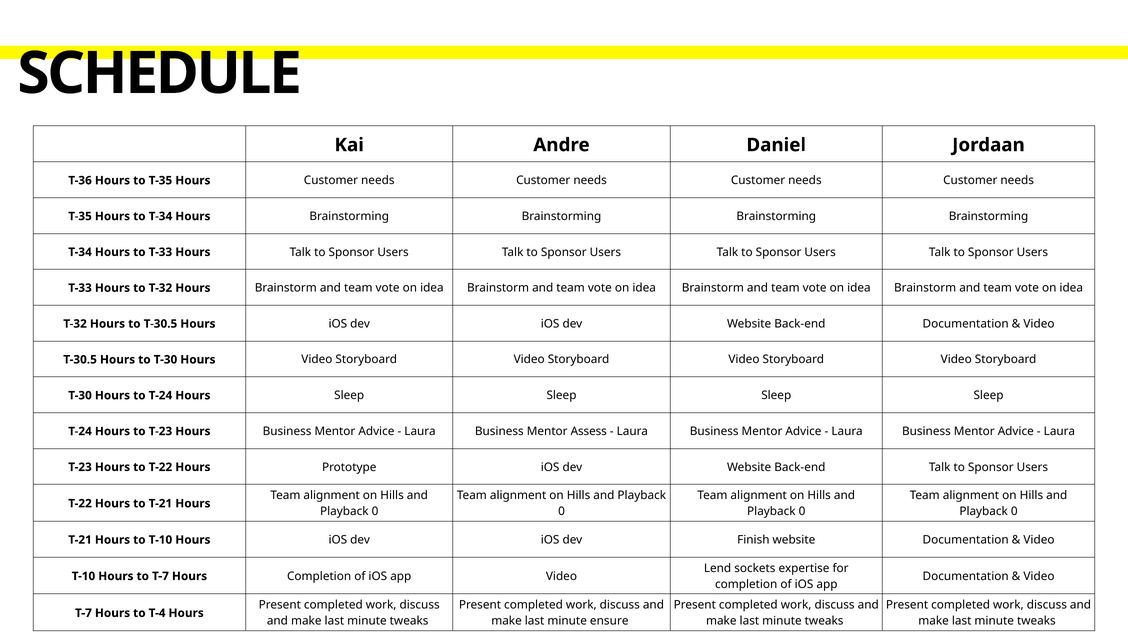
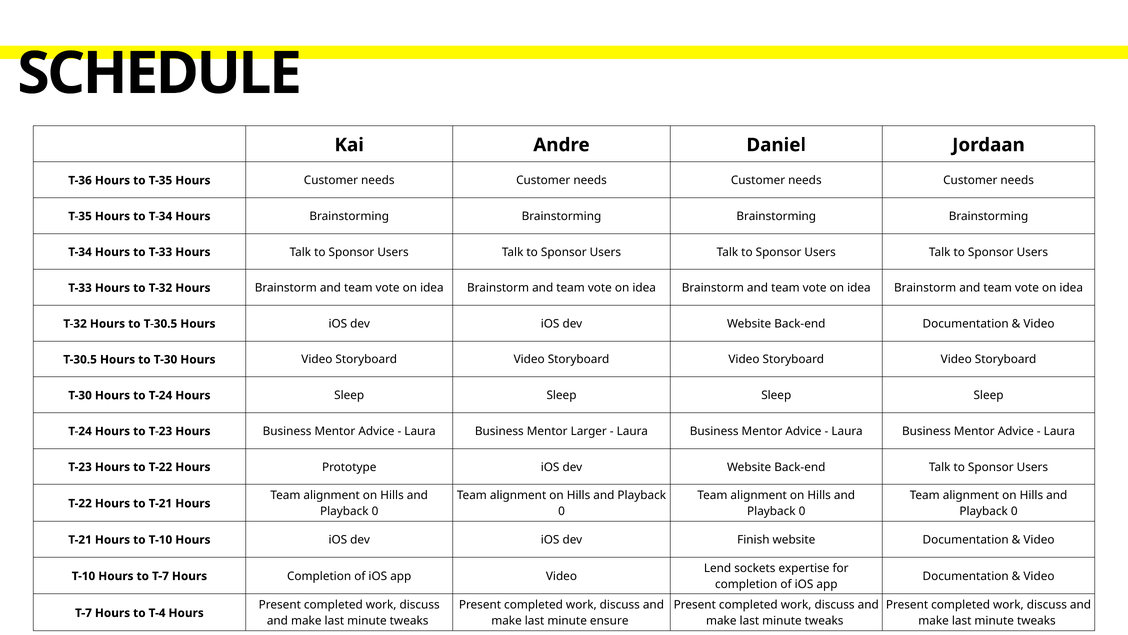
Assess: Assess -> Larger
